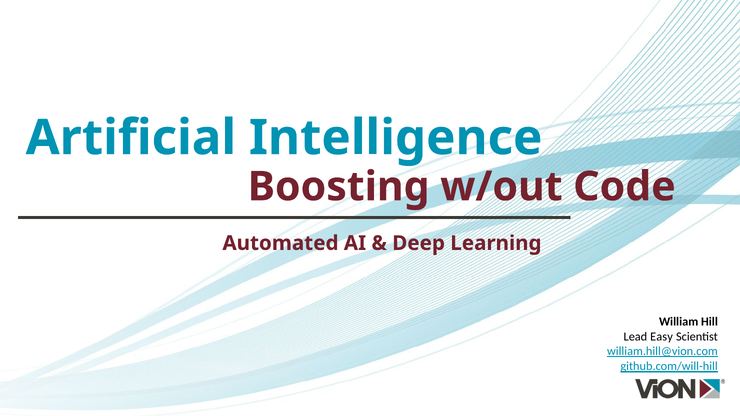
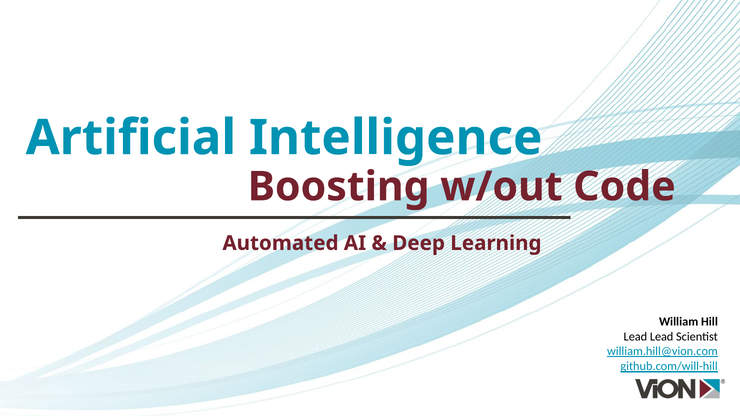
Lead Easy: Easy -> Lead
